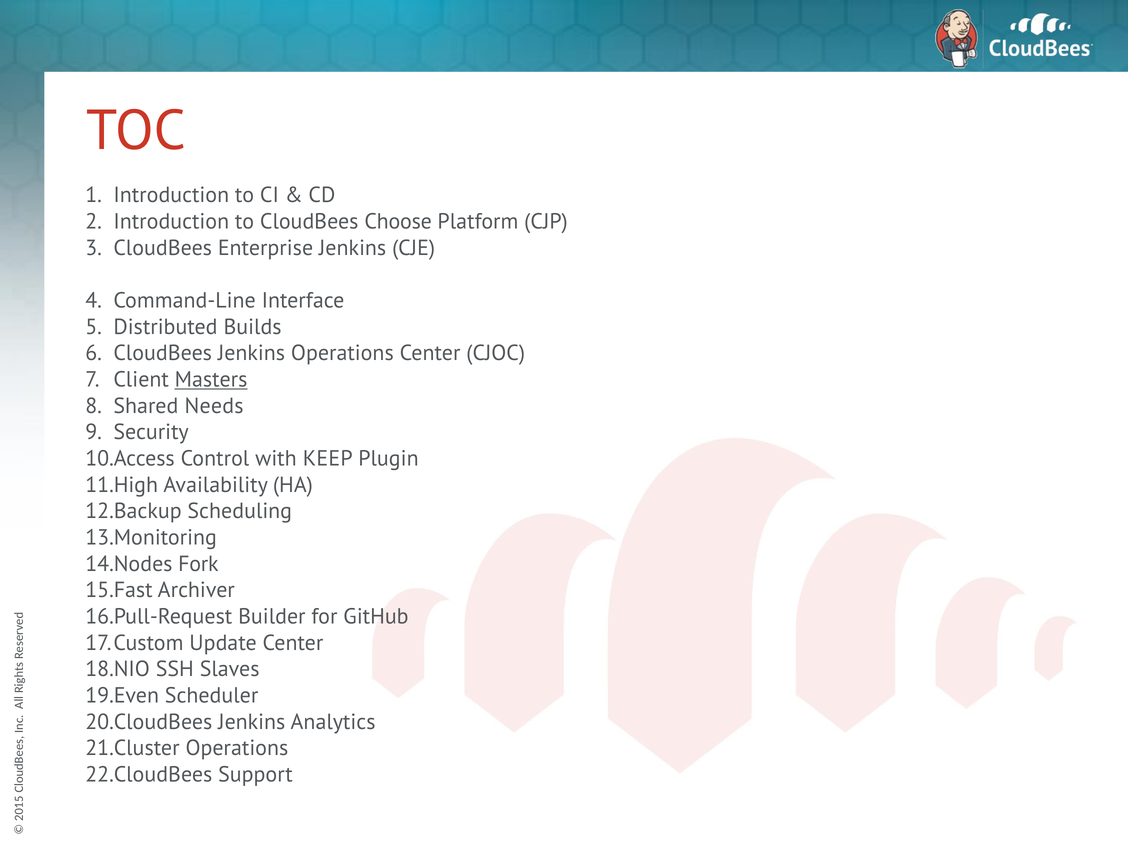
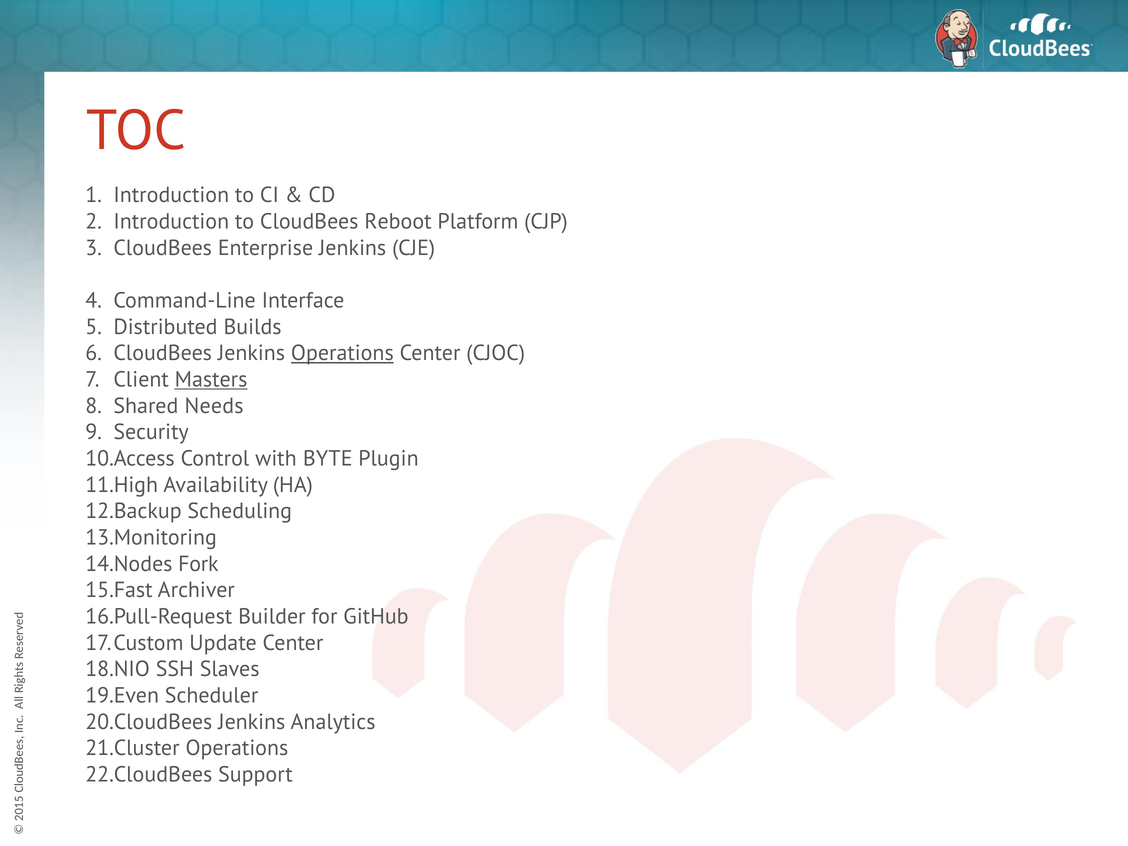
Choose: Choose -> Reboot
Operations at (342, 353) underline: none -> present
KEEP: KEEP -> BYTE
